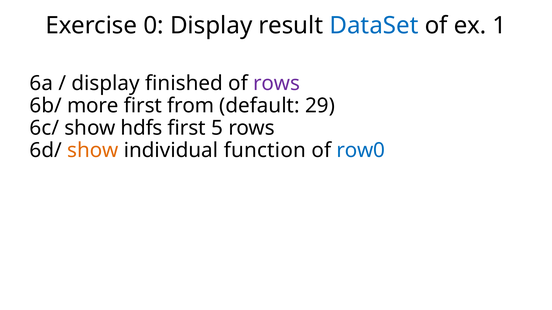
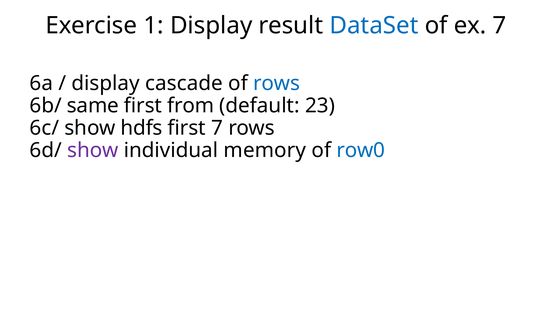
0: 0 -> 1
ex 1: 1 -> 7
finished: finished -> cascade
rows at (277, 84) colour: purple -> blue
more: more -> same
29: 29 -> 23
first 5: 5 -> 7
show at (93, 151) colour: orange -> purple
function: function -> memory
